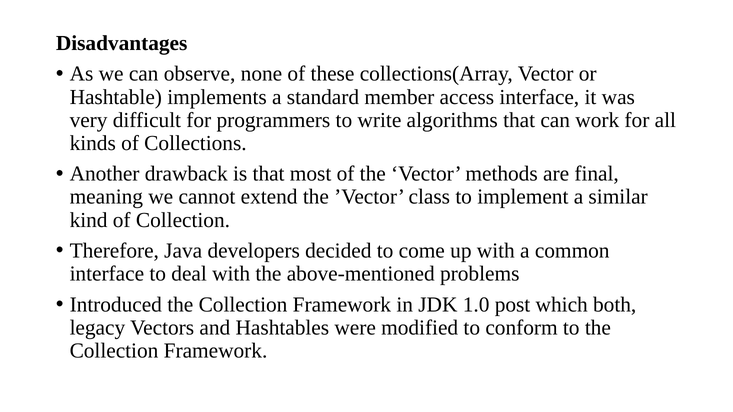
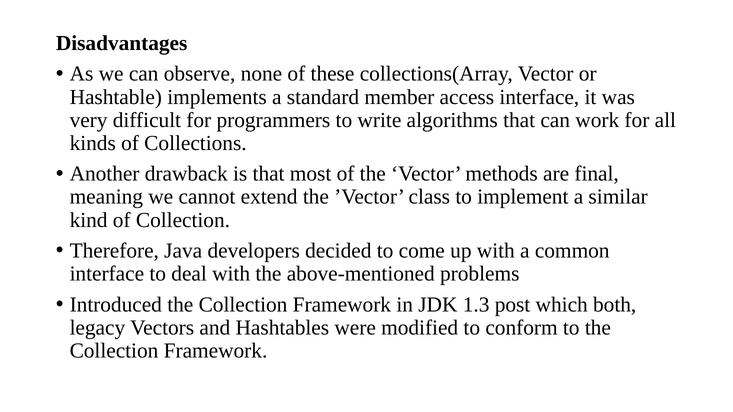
1.0: 1.0 -> 1.3
